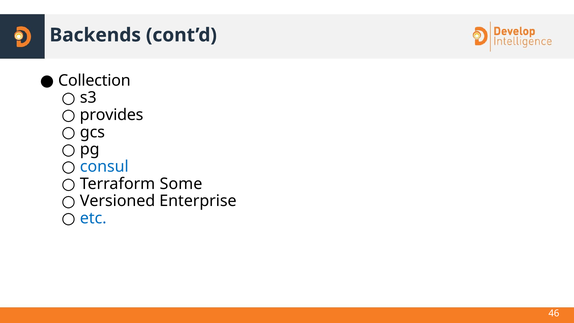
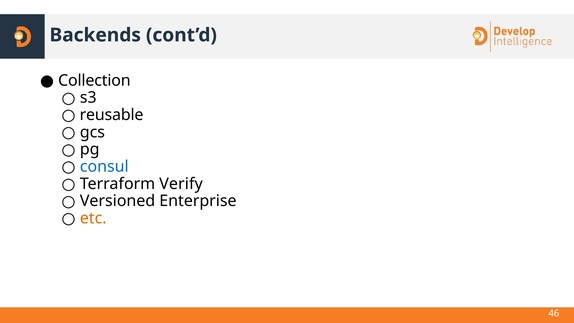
provides: provides -> reusable
Some: Some -> Verify
etc colour: blue -> orange
